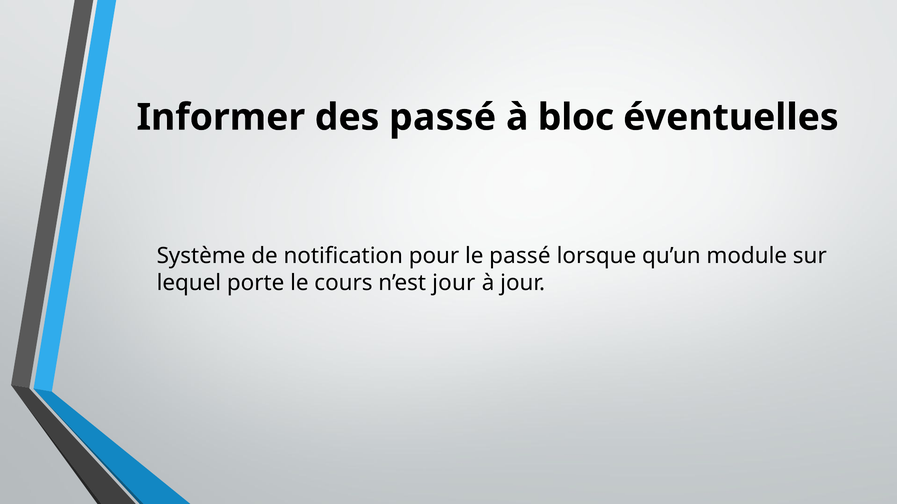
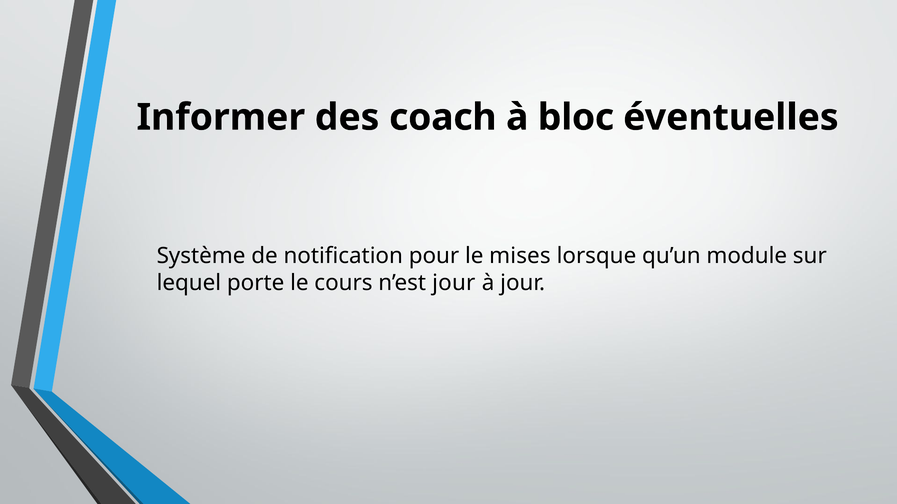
des passé: passé -> coach
le passé: passé -> mises
